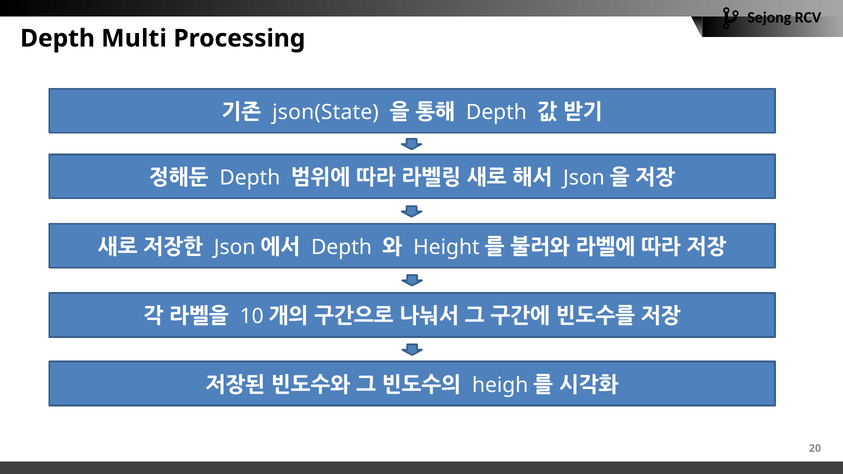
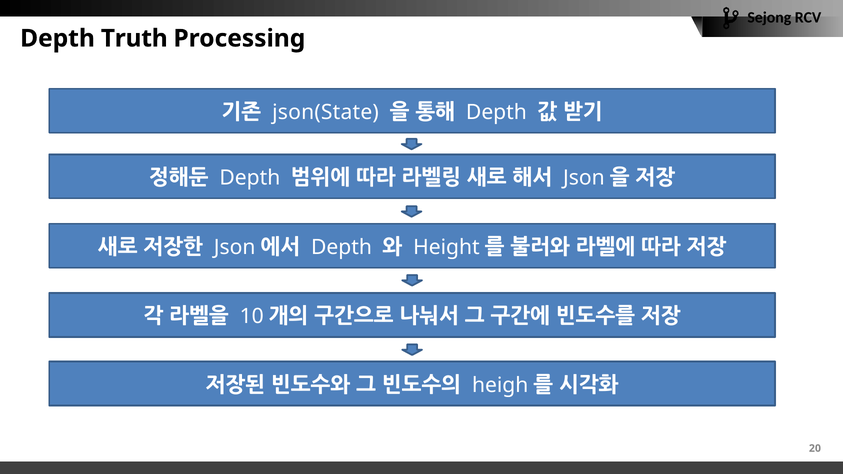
Multi: Multi -> Truth
